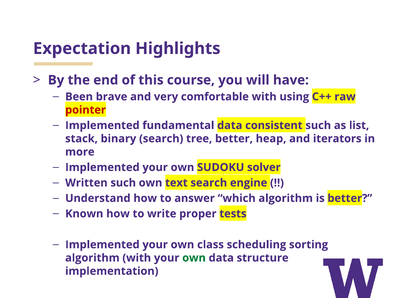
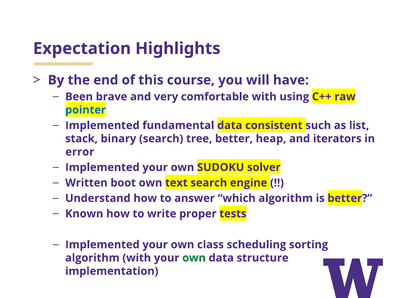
pointer colour: red -> blue
more: more -> error
Written such: such -> boot
